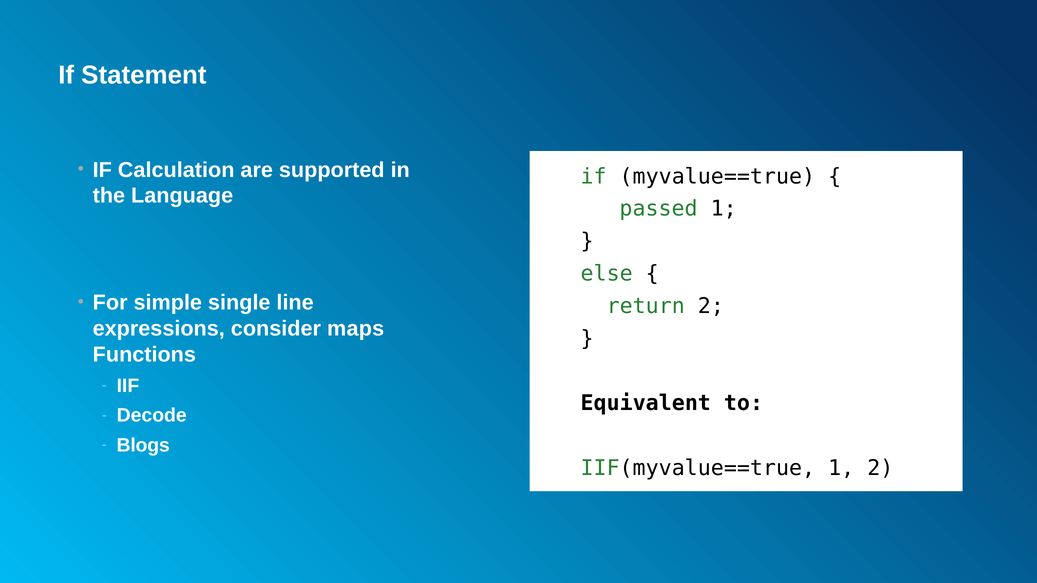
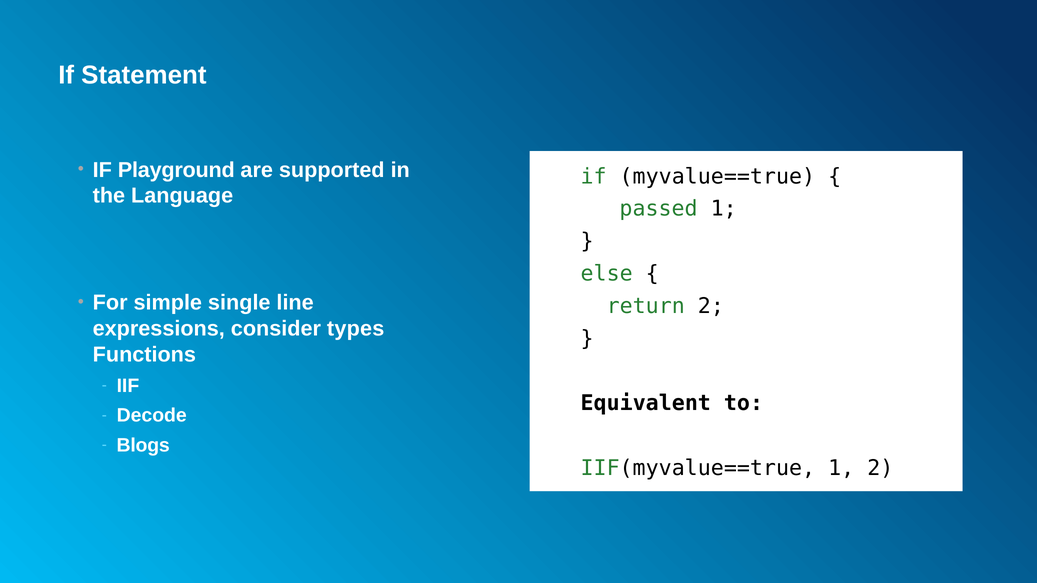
Calculation: Calculation -> Playground
maps: maps -> types
